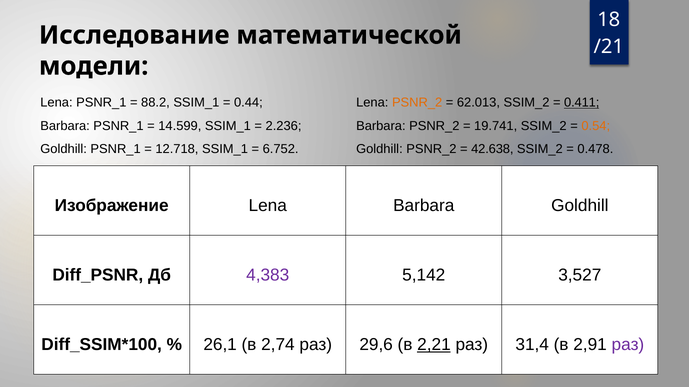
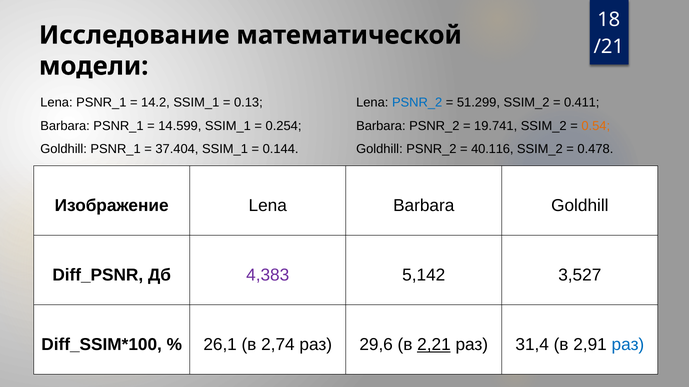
88.2: 88.2 -> 14.2
0.44: 0.44 -> 0.13
PSNR_2 at (417, 103) colour: orange -> blue
62.013: 62.013 -> 51.299
0.411 underline: present -> none
2.236: 2.236 -> 0.254
12.718: 12.718 -> 37.404
6.752: 6.752 -> 0.144
42.638: 42.638 -> 40.116
раз at (628, 345) colour: purple -> blue
